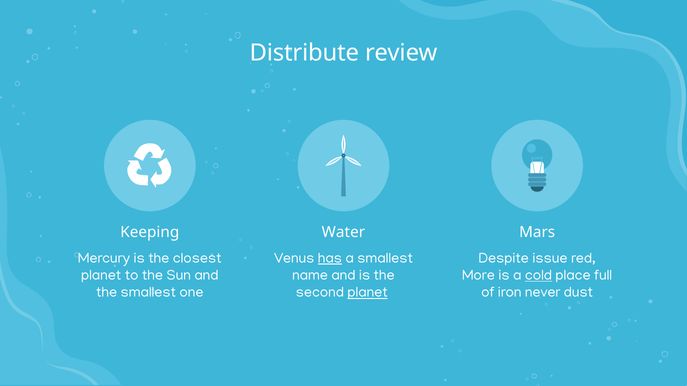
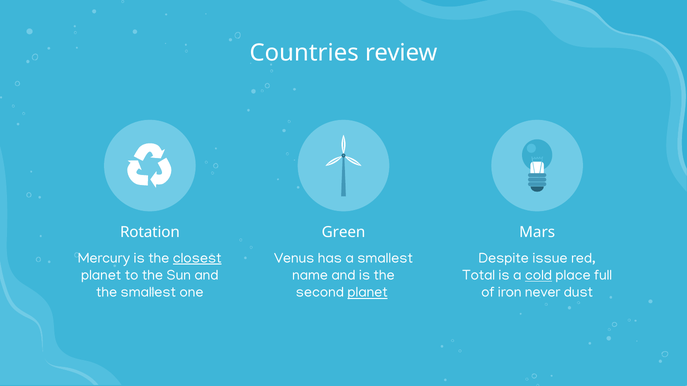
Distribute: Distribute -> Countries
Keeping: Keeping -> Rotation
Water: Water -> Green
closest underline: none -> present
has underline: present -> none
More: More -> Total
